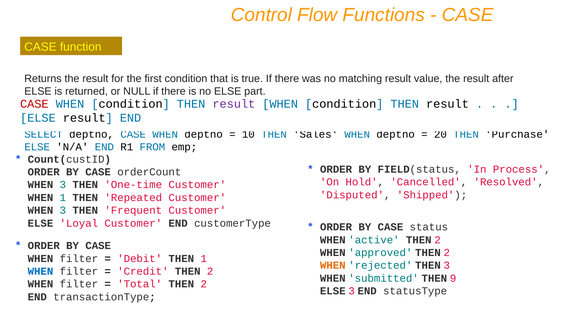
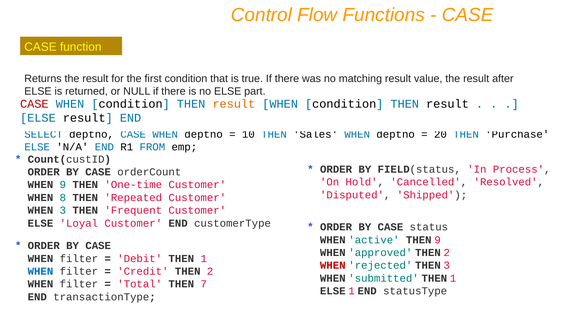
result at (234, 104) colour: purple -> orange
3 at (63, 185): 3 -> 9
WHEN 1: 1 -> 8
active THEN 2: 2 -> 9
WHEN at (333, 265) colour: orange -> red
submitted THEN 9: 9 -> 1
Total THEN 2: 2 -> 7
ELSE 3: 3 -> 1
